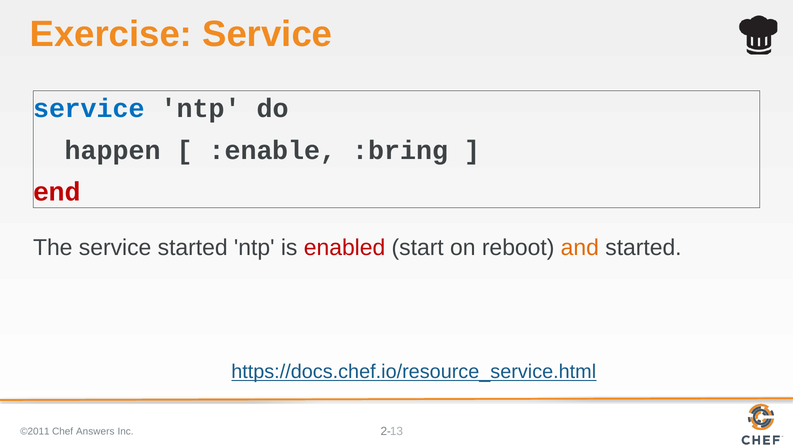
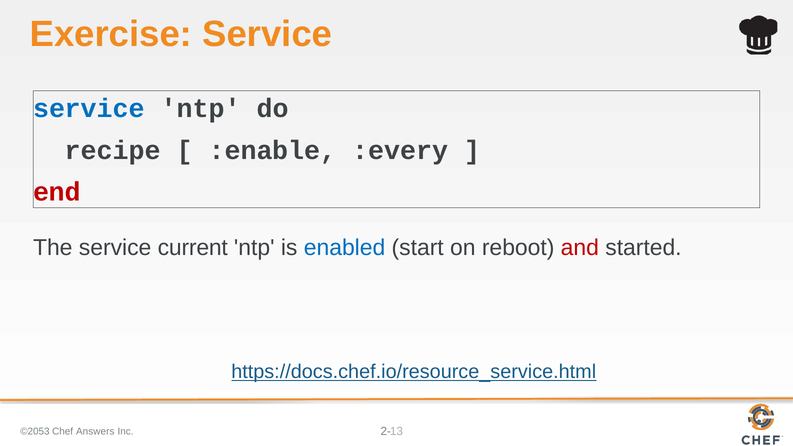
happen: happen -> recipe
:bring: :bring -> :every
service started: started -> current
enabled colour: red -> blue
and colour: orange -> red
©2011: ©2011 -> ©2053
